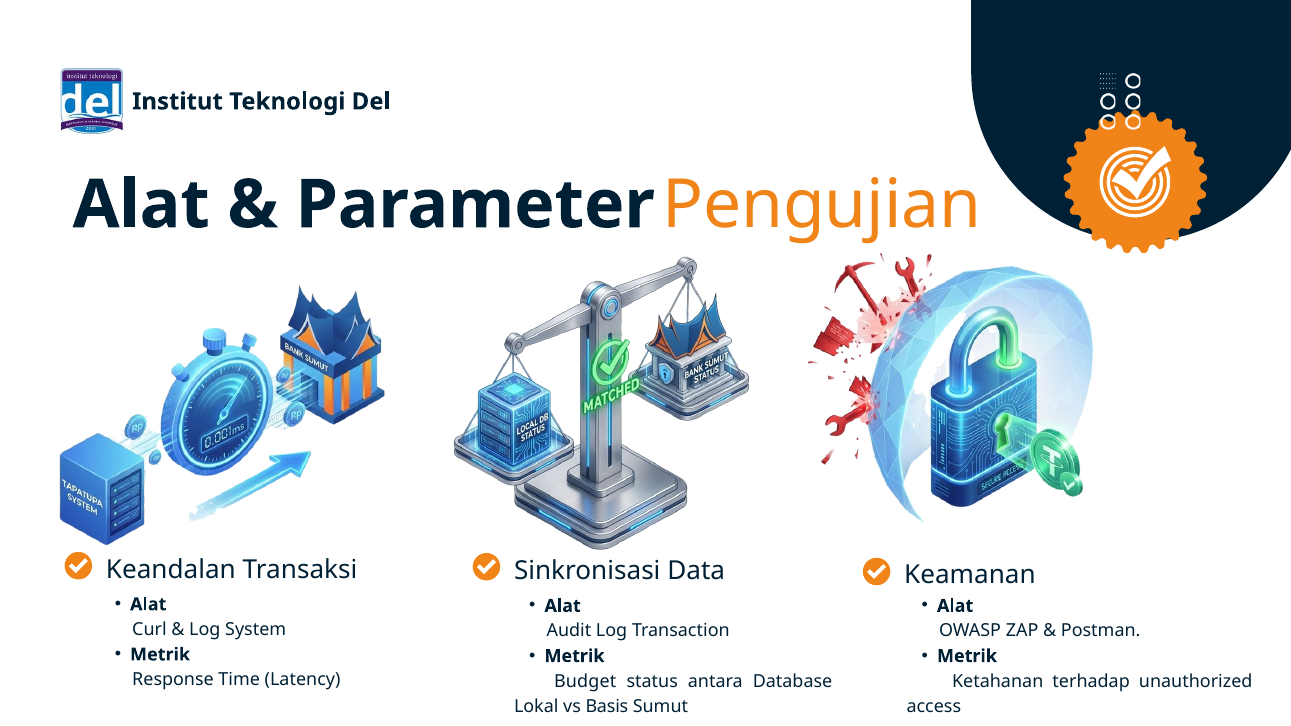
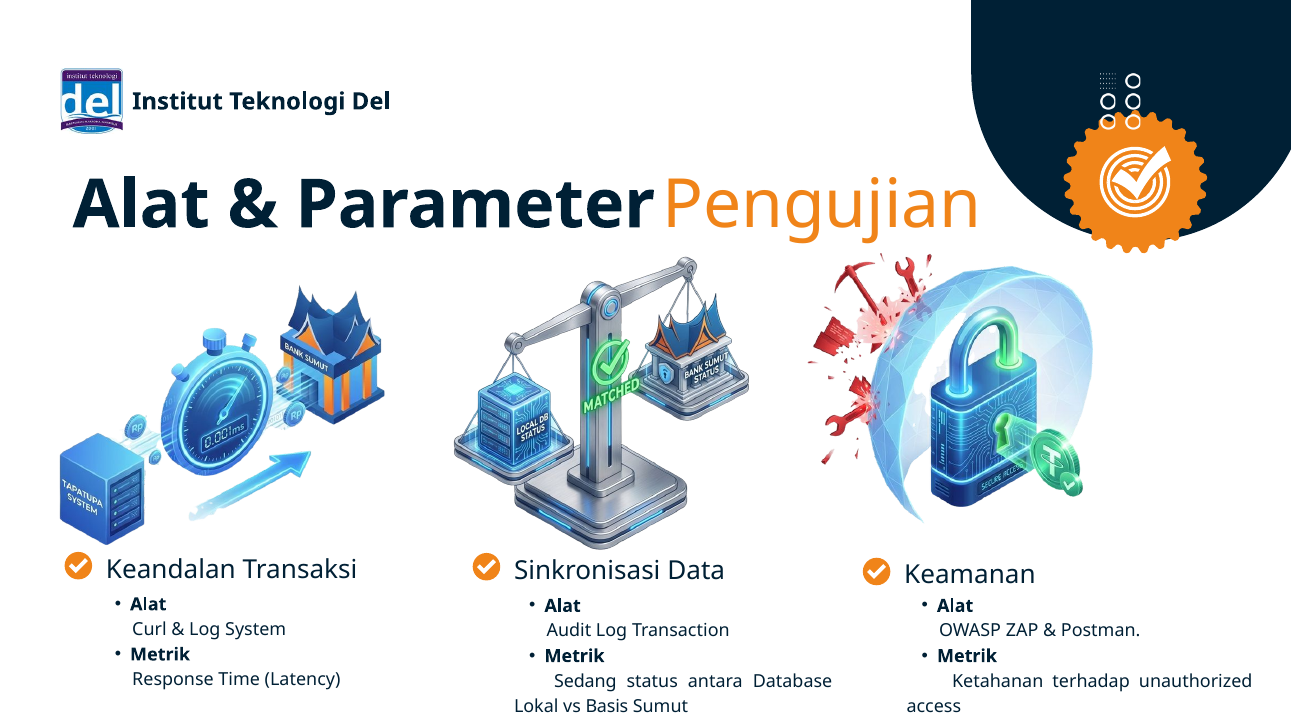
Budget: Budget -> Sedang
